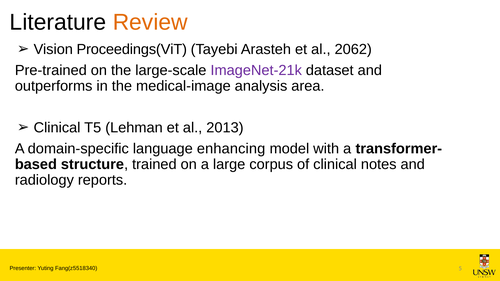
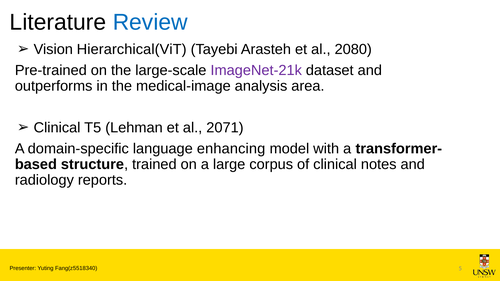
Review colour: orange -> blue
Proceedings(ViT: Proceedings(ViT -> Hierarchical(ViT
2062: 2062 -> 2080
2013: 2013 -> 2071
